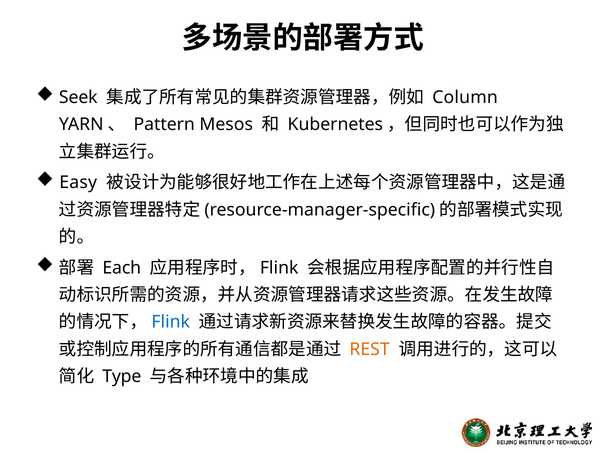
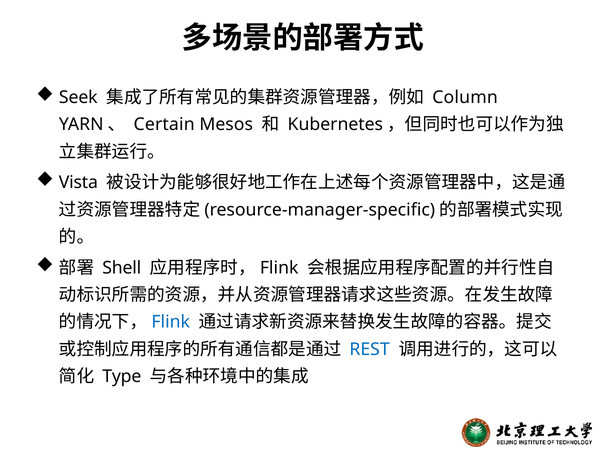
Pattern: Pattern -> Certain
Easy: Easy -> Vista
Each: Each -> Shell
REST colour: orange -> blue
